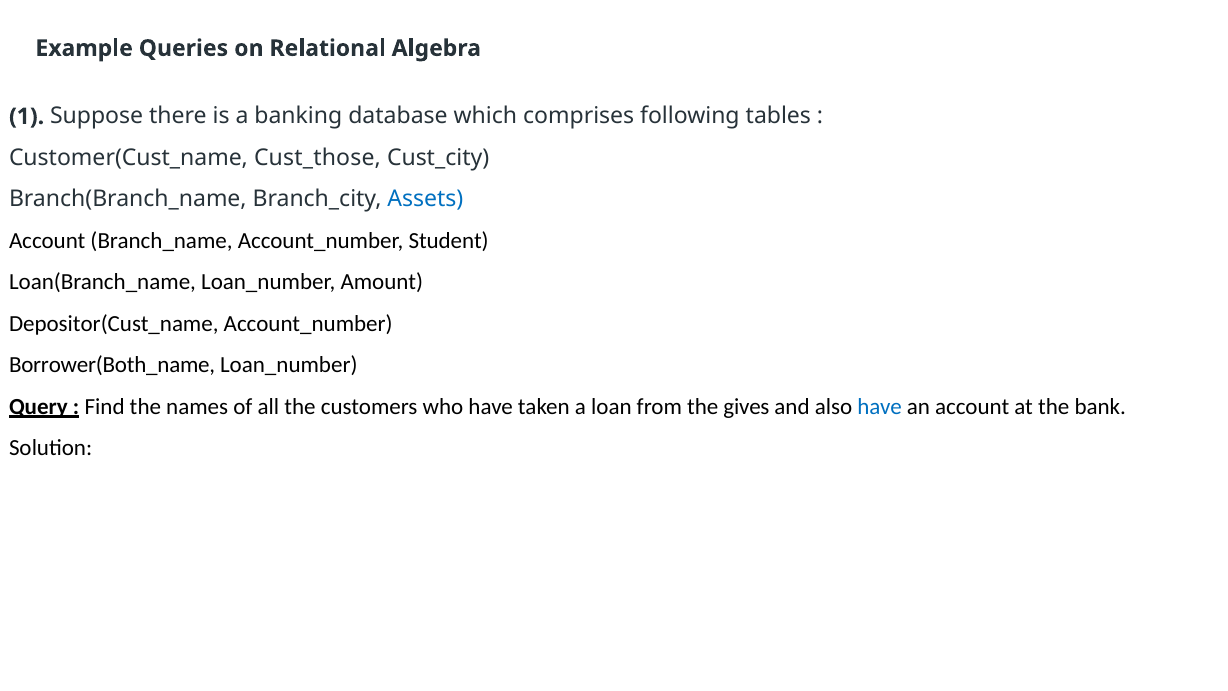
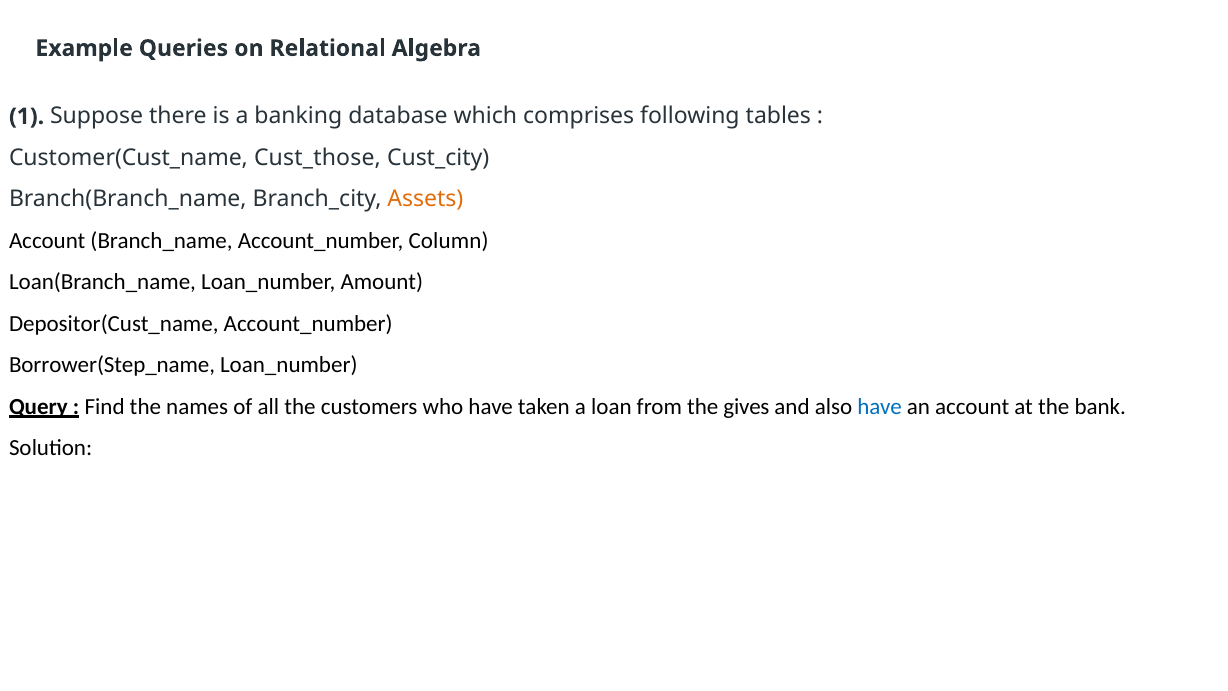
Assets colour: blue -> orange
Student: Student -> Column
Borrower(Both_name: Borrower(Both_name -> Borrower(Step_name
